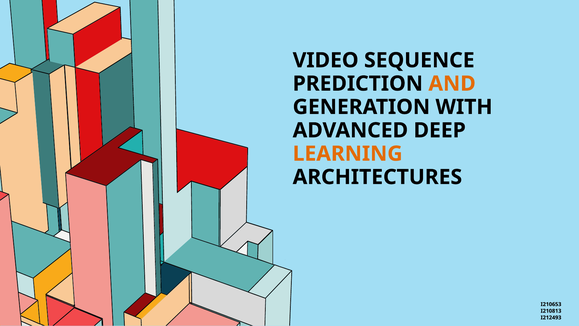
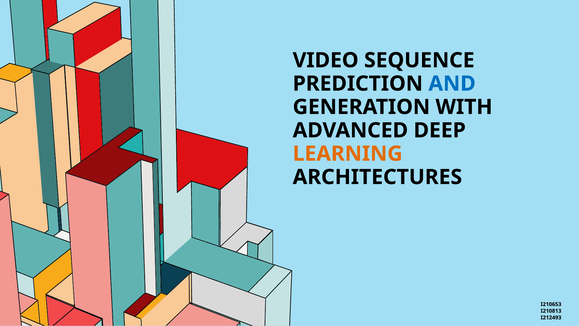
AND colour: orange -> blue
